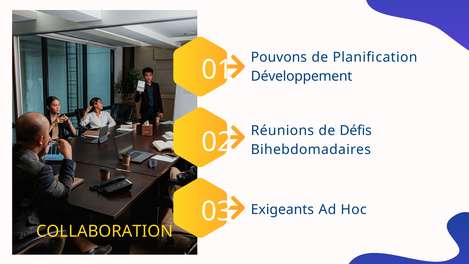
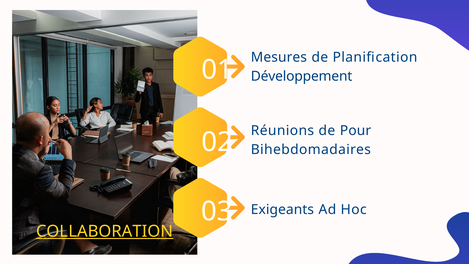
Pouvons: Pouvons -> Mesures
Défis: Défis -> Pour
COLLABORATION underline: none -> present
